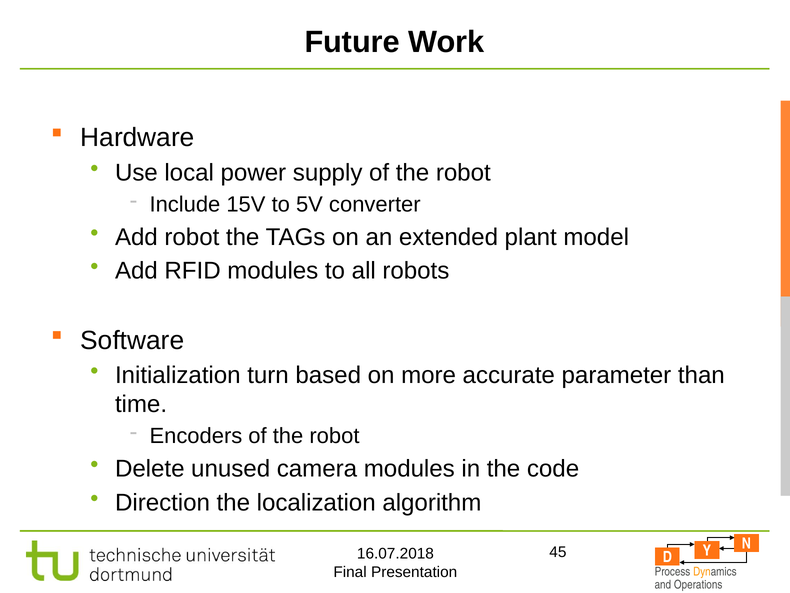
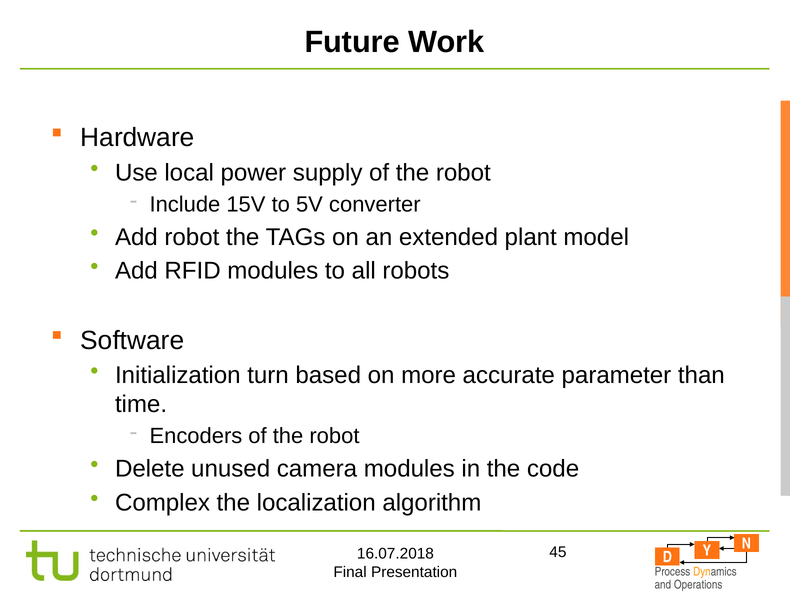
Direction: Direction -> Complex
